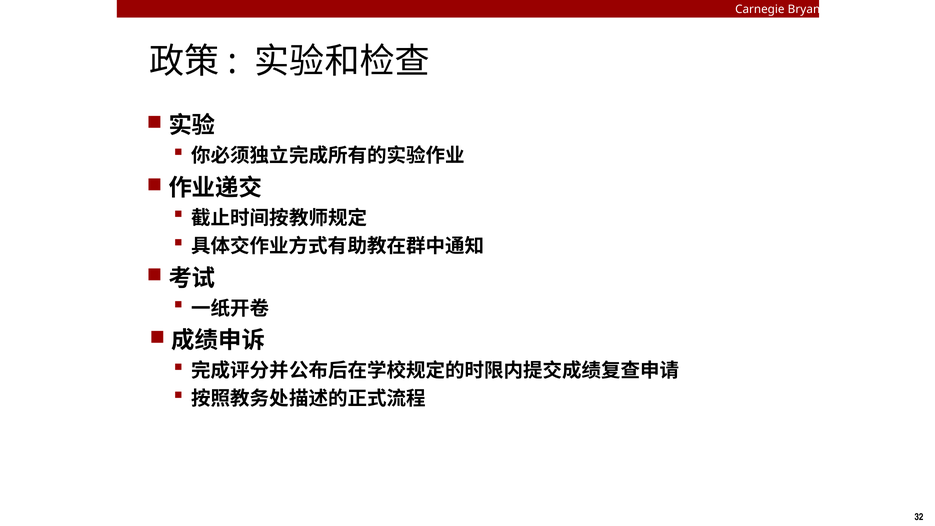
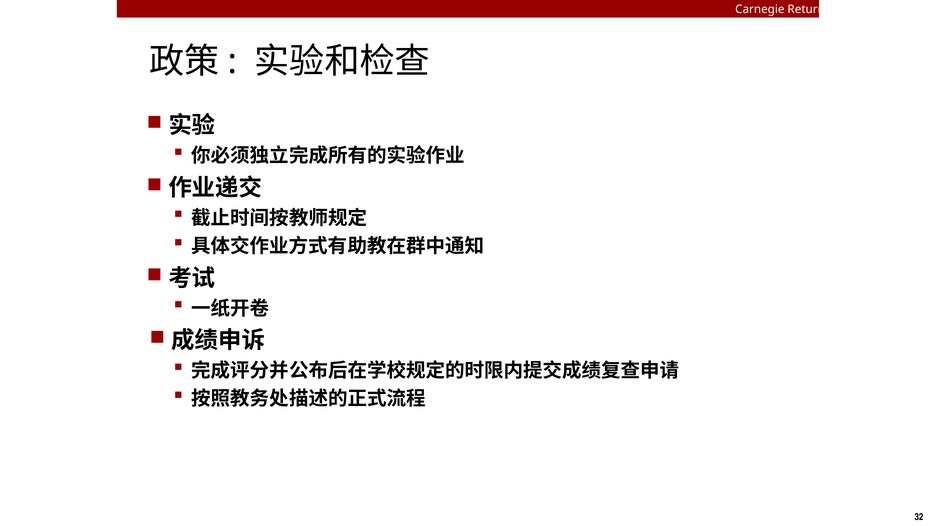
Bryant: Bryant -> Return
